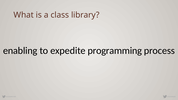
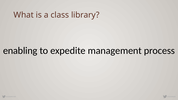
programming: programming -> management
